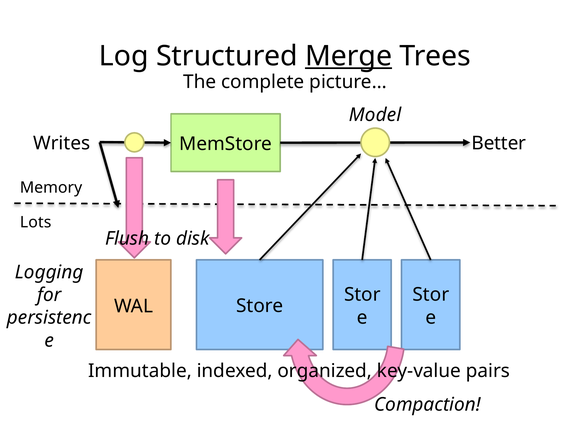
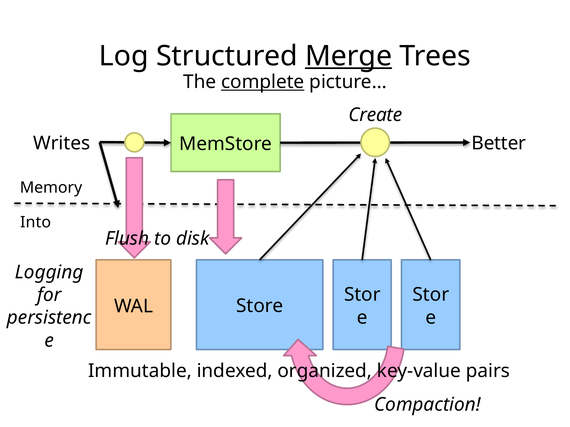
complete underline: none -> present
Model: Model -> Create
Lots: Lots -> Into
